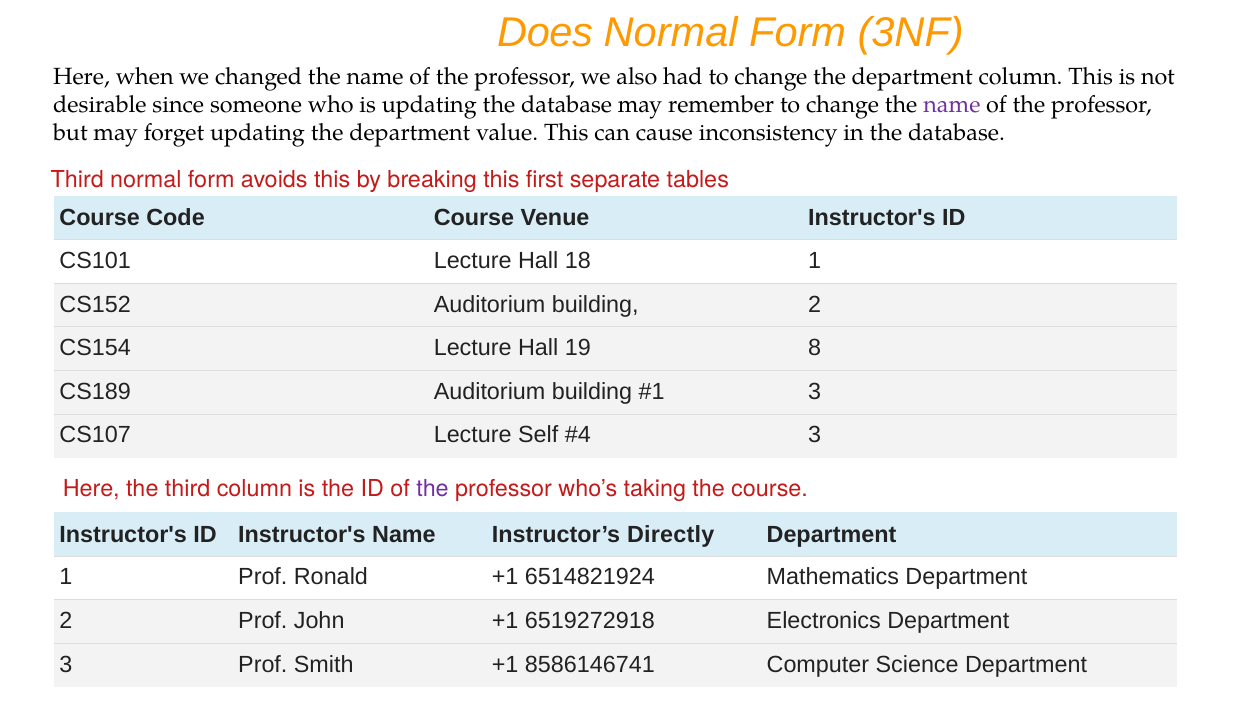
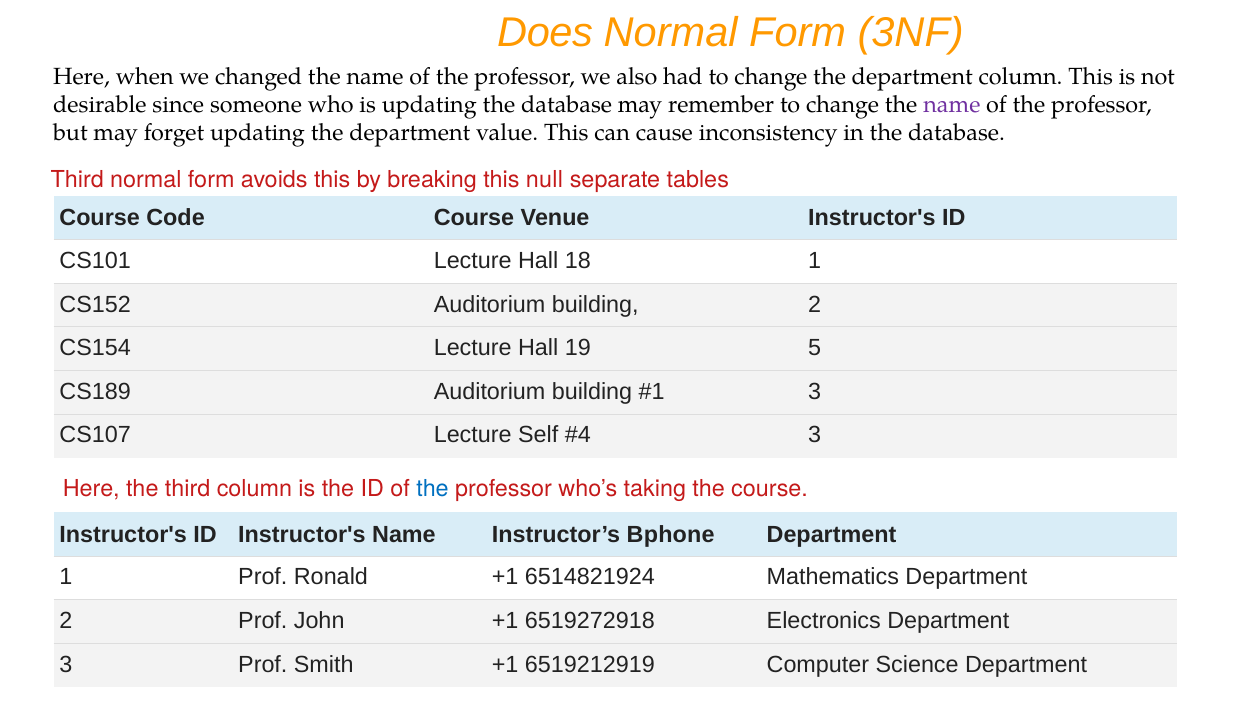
first: first -> null
8: 8 -> 5
the at (433, 488) colour: purple -> blue
Directly: Directly -> Bphone
8586146741: 8586146741 -> 6519212919
